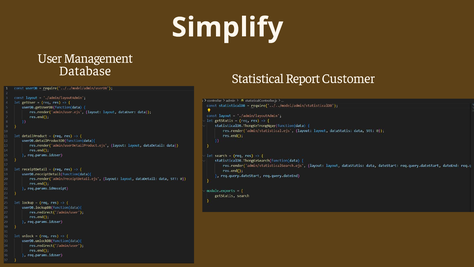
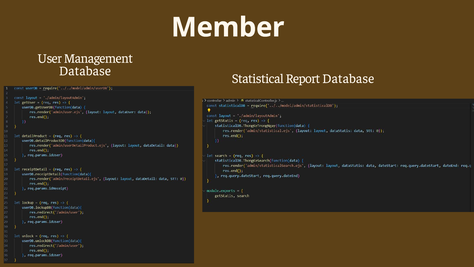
Simplify: Simplify -> Member
Report Customer: Customer -> Database
